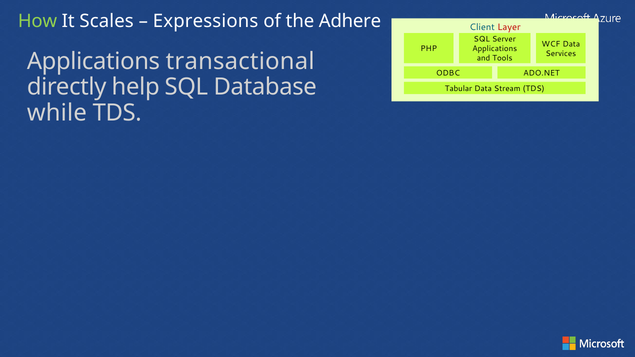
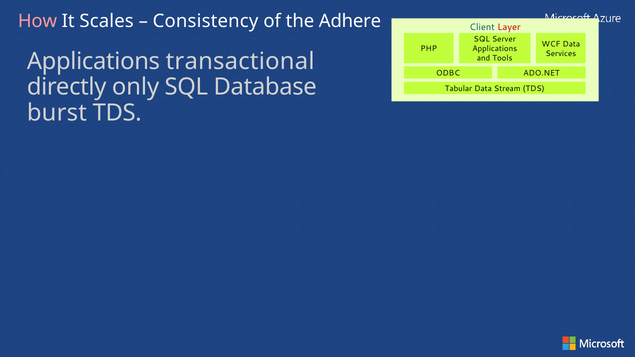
How colour: light green -> pink
Expressions: Expressions -> Consistency
help: help -> only
while: while -> burst
